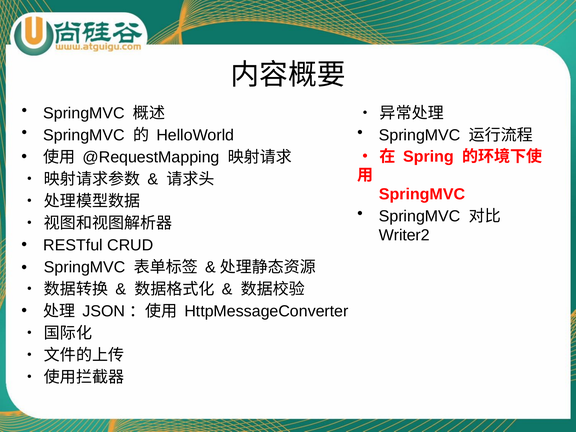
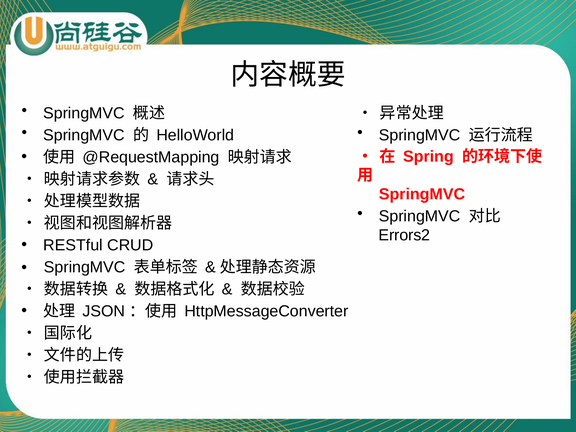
Writer2: Writer2 -> Errors2
